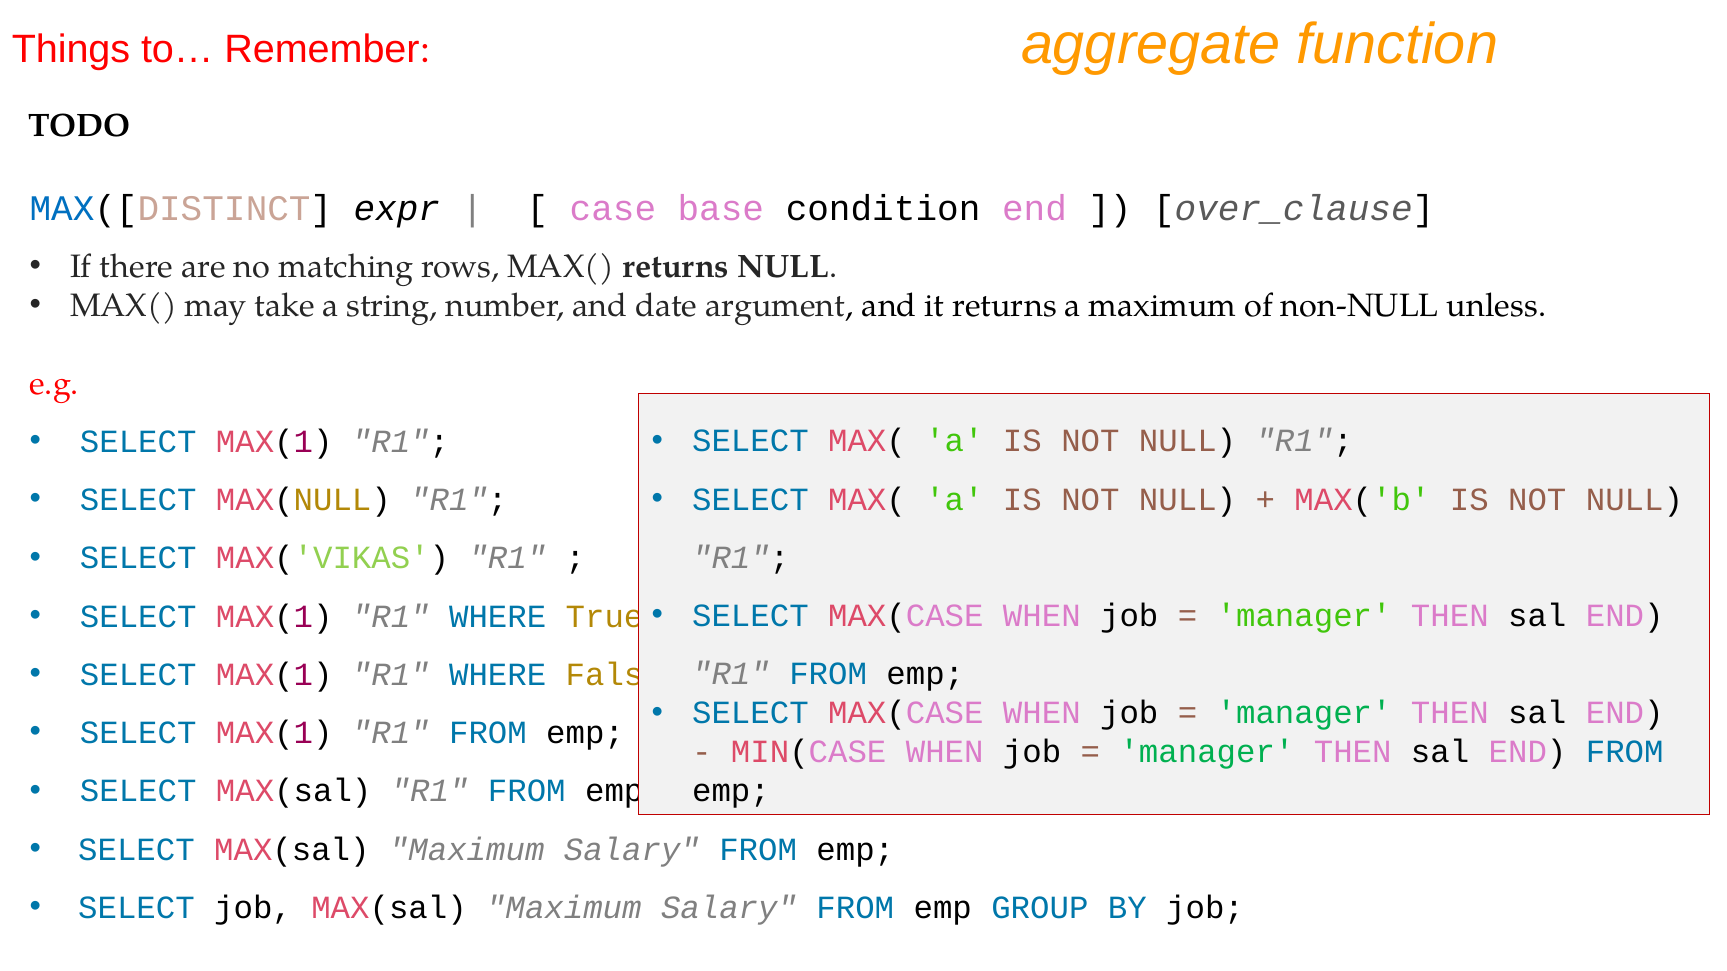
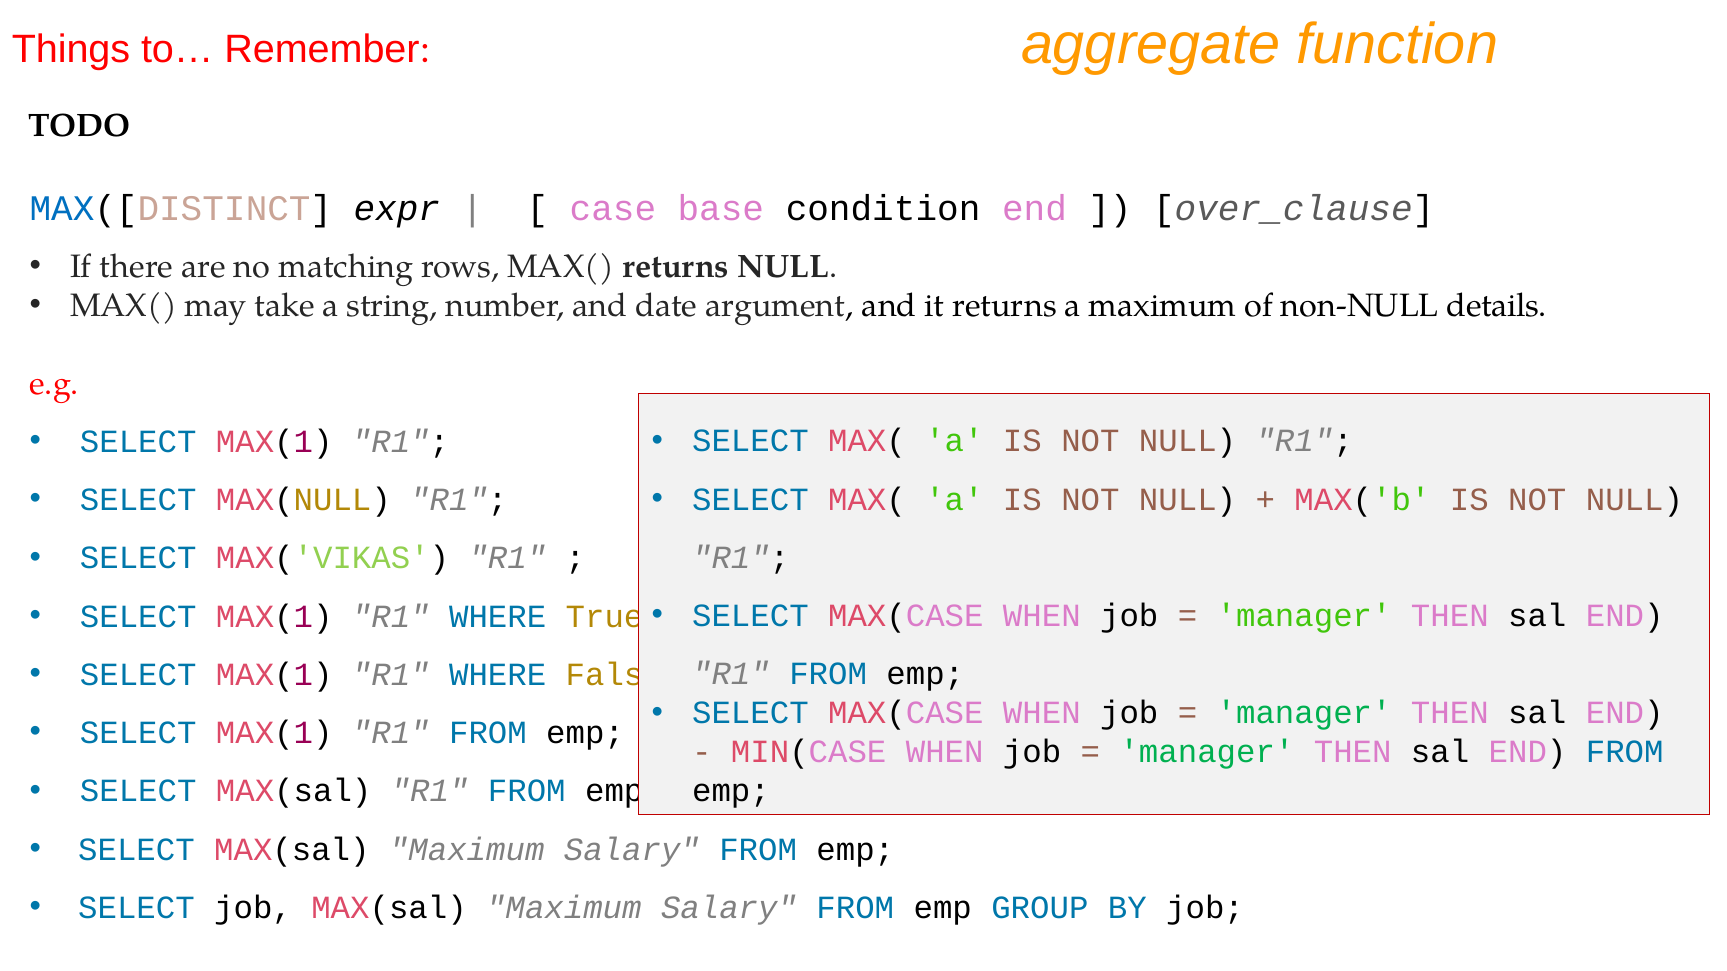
unless: unless -> details
